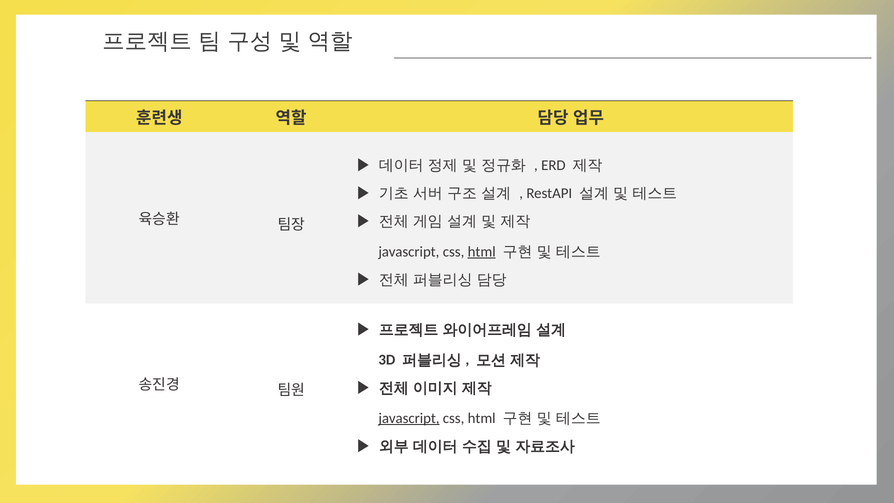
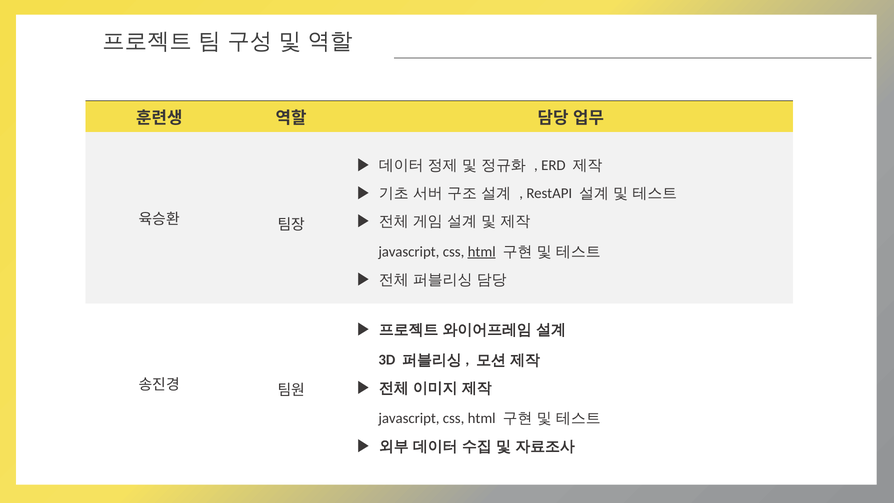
javascript at (409, 418) underline: present -> none
